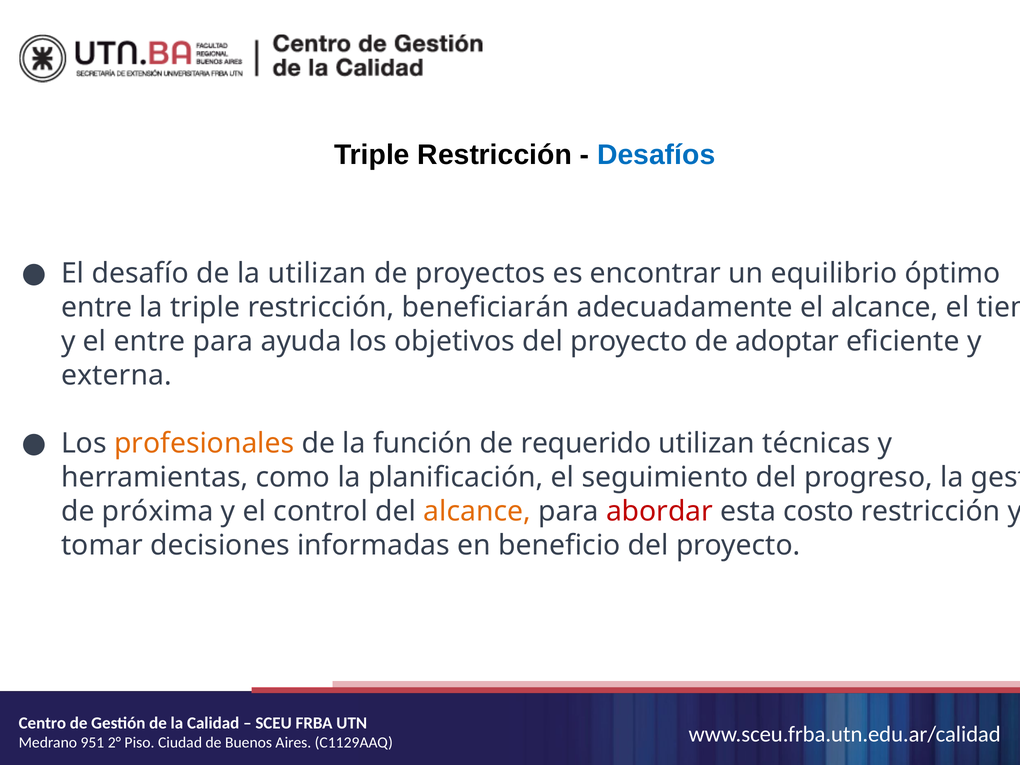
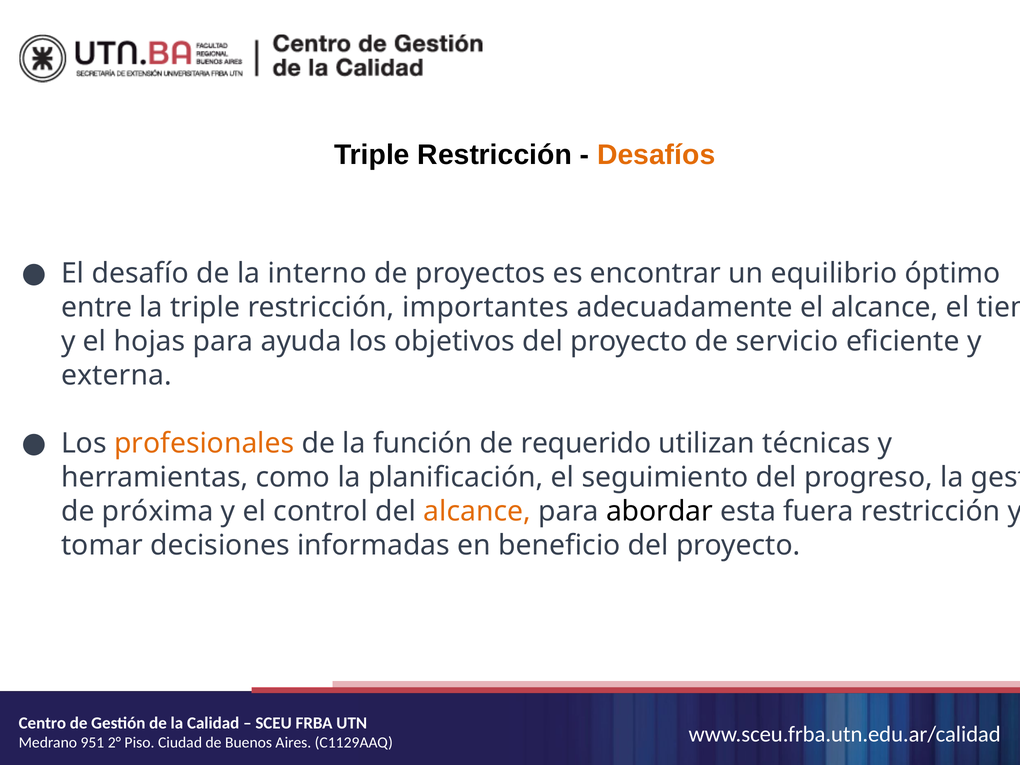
Desafíos colour: blue -> orange
la utilizan: utilizan -> interno
beneficiarán: beneficiarán -> importantes
el entre: entre -> hojas
adoptar: adoptar -> servicio
abordar colour: red -> black
costo: costo -> fuera
